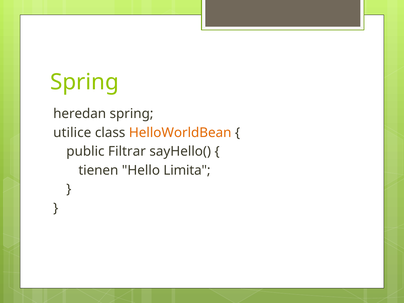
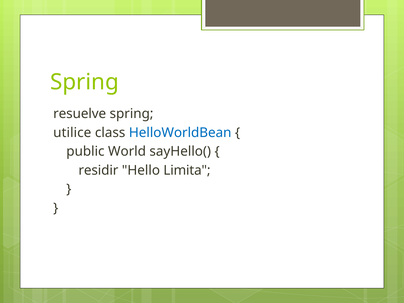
heredan: heredan -> resuelve
HelloWorldBean colour: orange -> blue
Filtrar: Filtrar -> World
tienen: tienen -> residir
